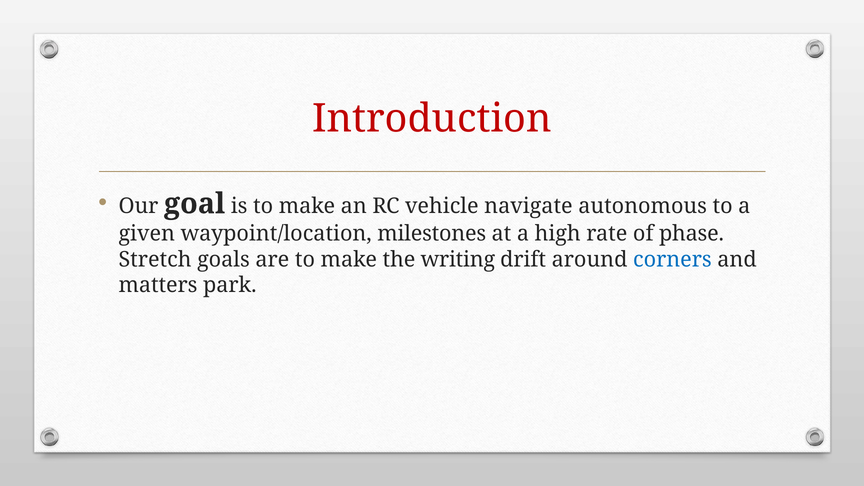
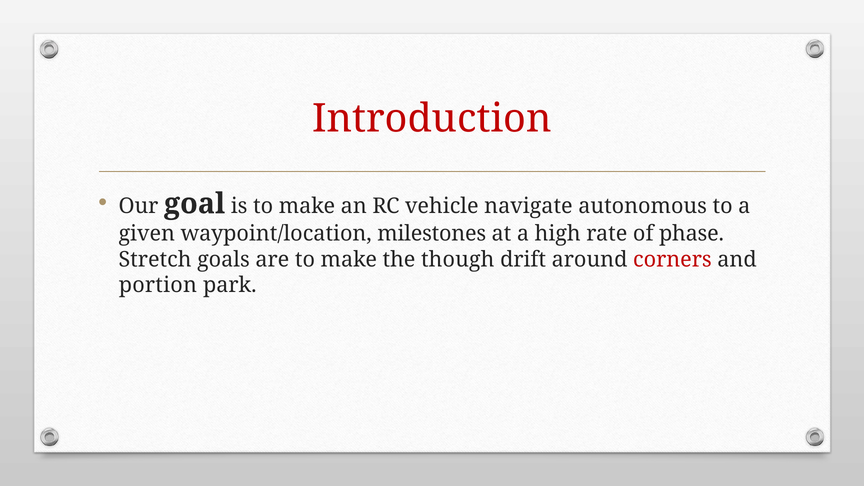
writing: writing -> though
corners colour: blue -> red
matters: matters -> portion
